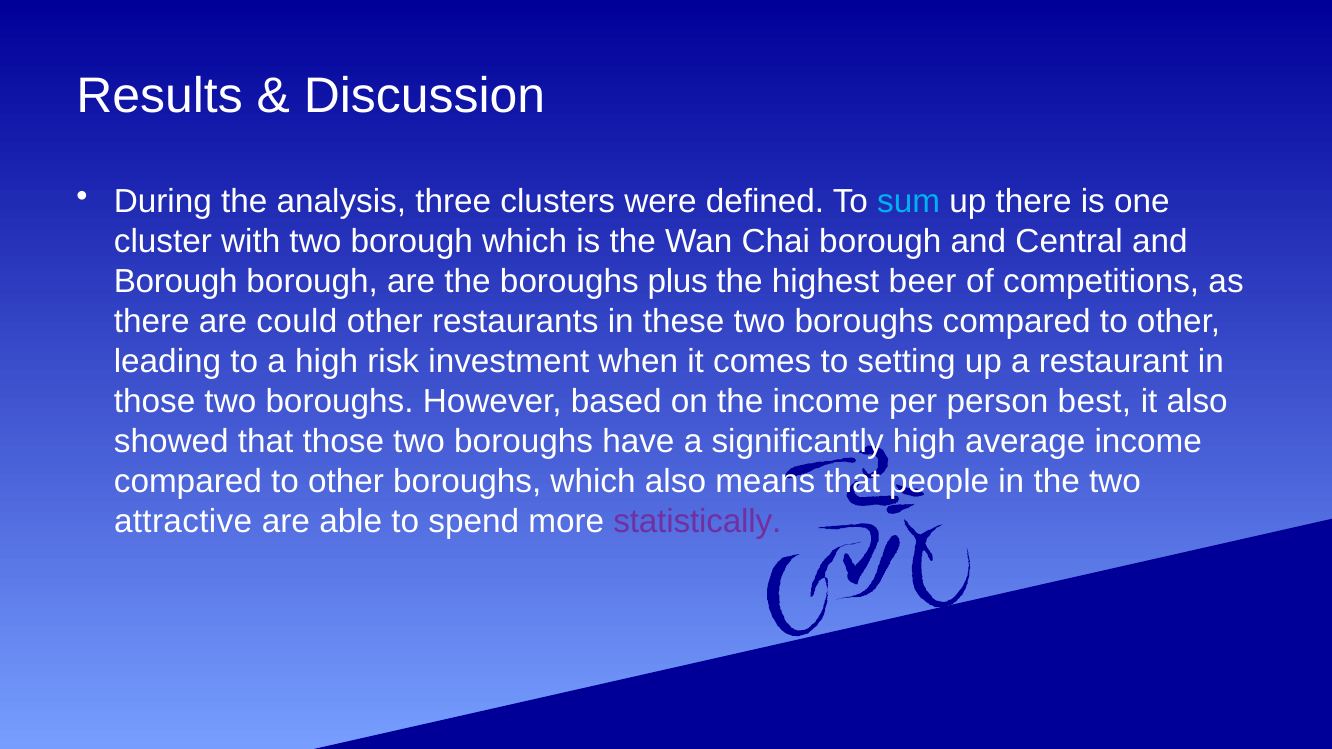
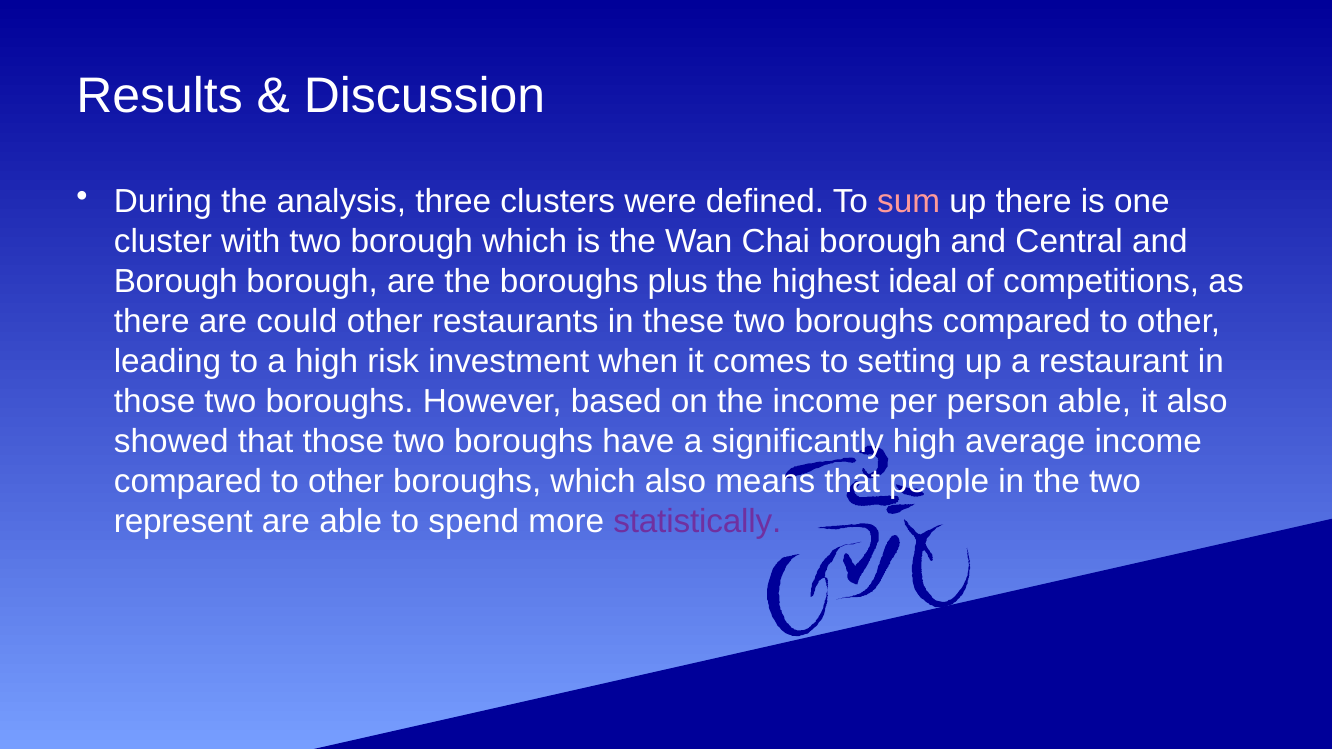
sum colour: light blue -> pink
beer: beer -> ideal
person best: best -> able
attractive: attractive -> represent
